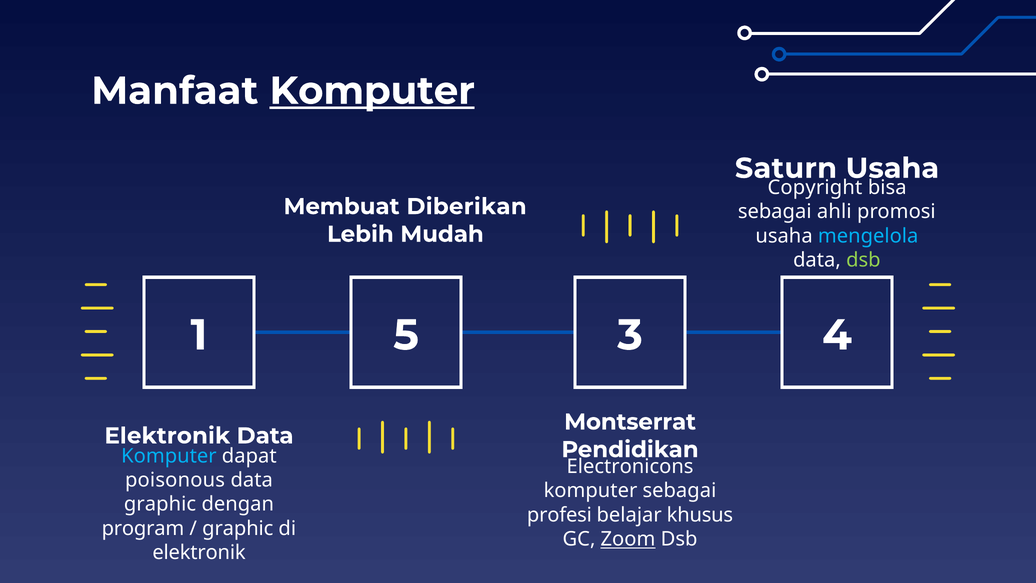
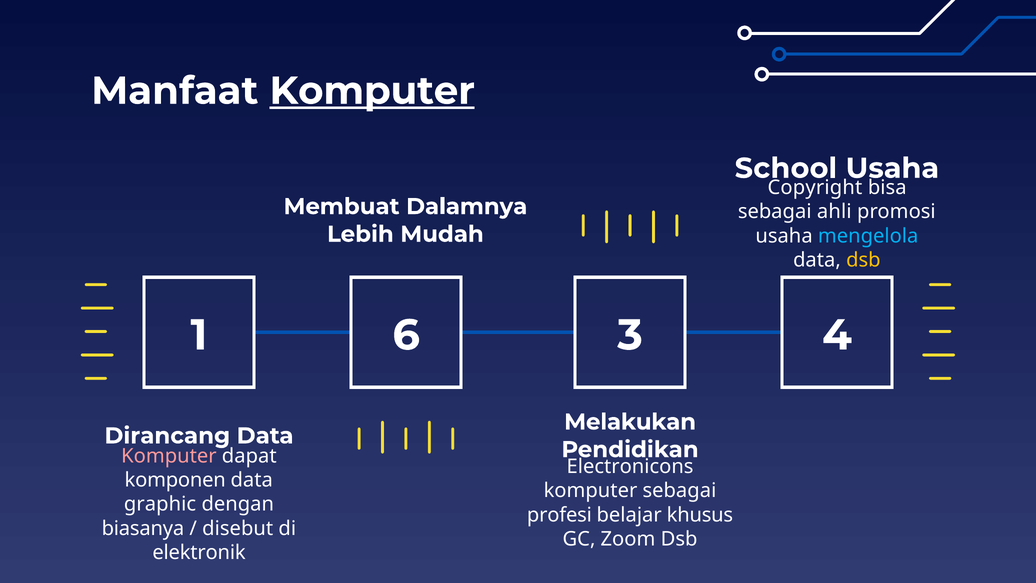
Saturn: Saturn -> School
Diberikan: Diberikan -> Dalamnya
dsb at (863, 260) colour: light green -> yellow
5: 5 -> 6
Montserrat: Montserrat -> Melakukan
Elektronik at (167, 436): Elektronik -> Dirancang
Komputer at (169, 456) colour: light blue -> pink
poisonous: poisonous -> komponen
program: program -> biasanya
graphic at (238, 528): graphic -> disebut
Zoom underline: present -> none
